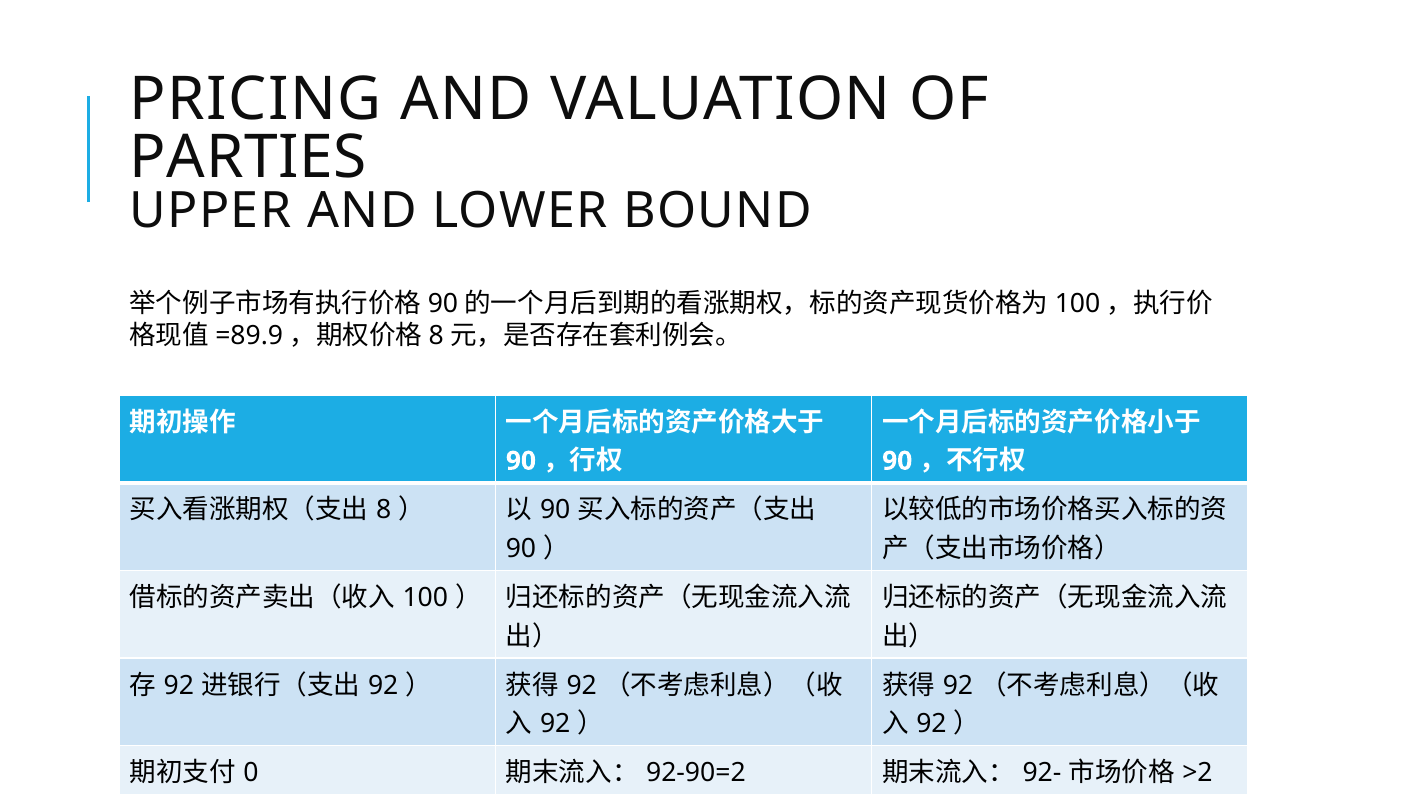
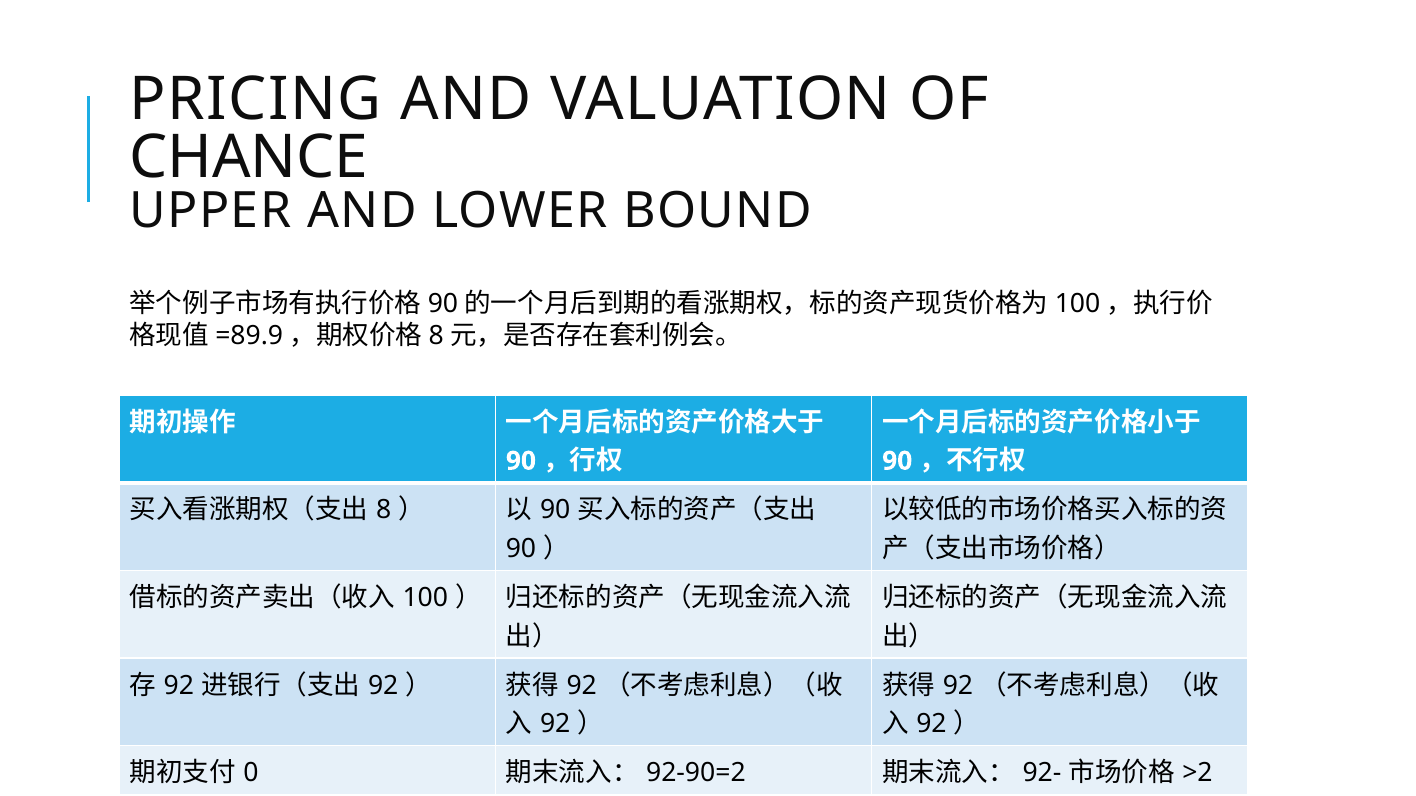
PARTIES: PARTIES -> CHANCE
